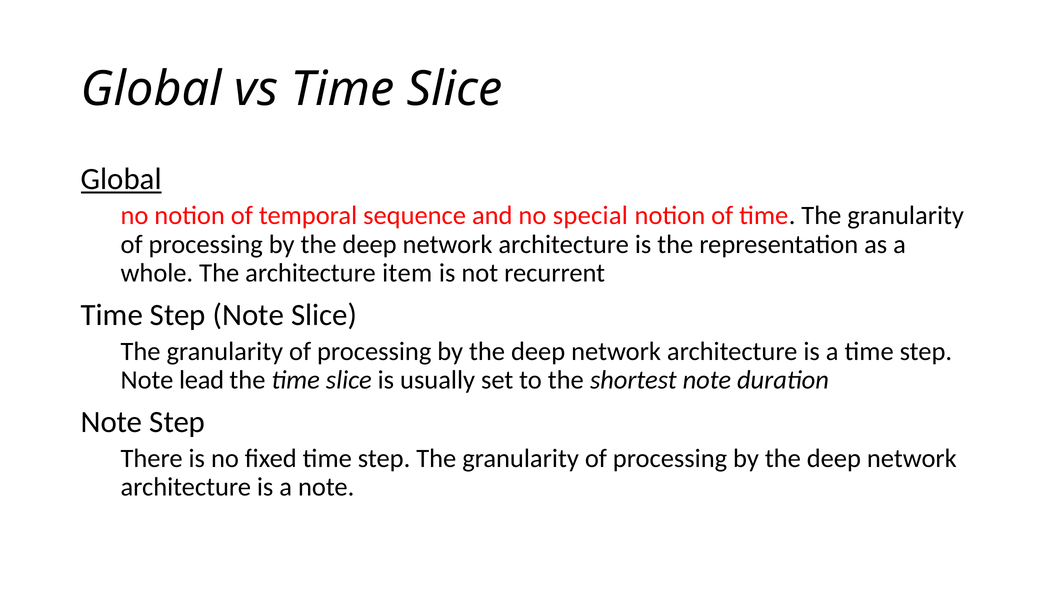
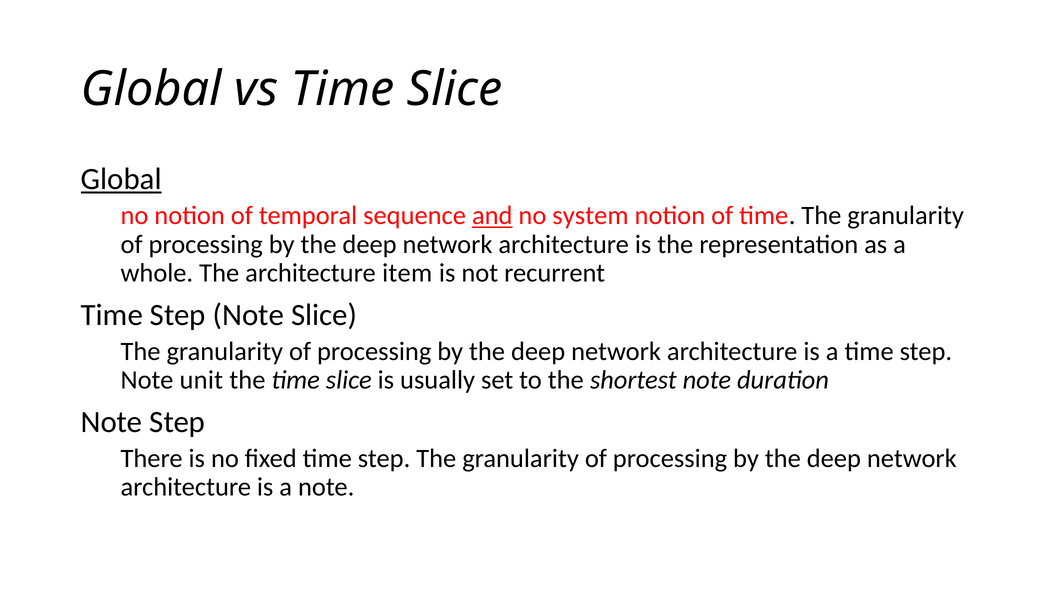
and underline: none -> present
special: special -> system
lead: lead -> unit
